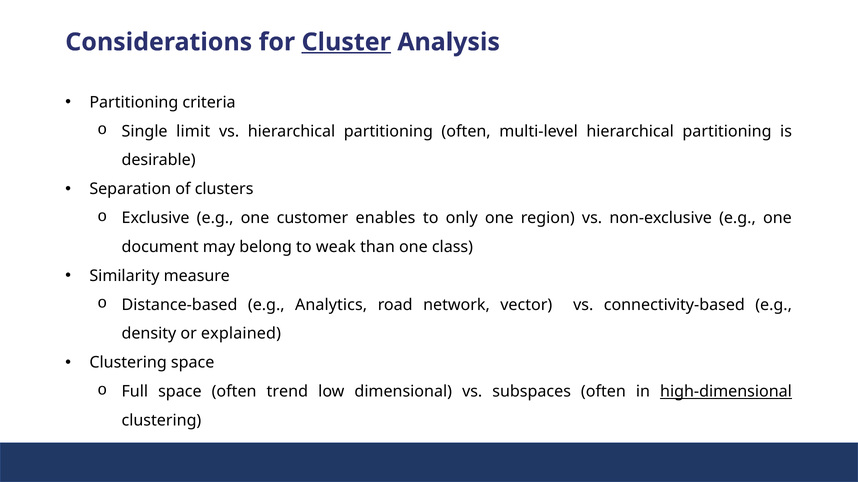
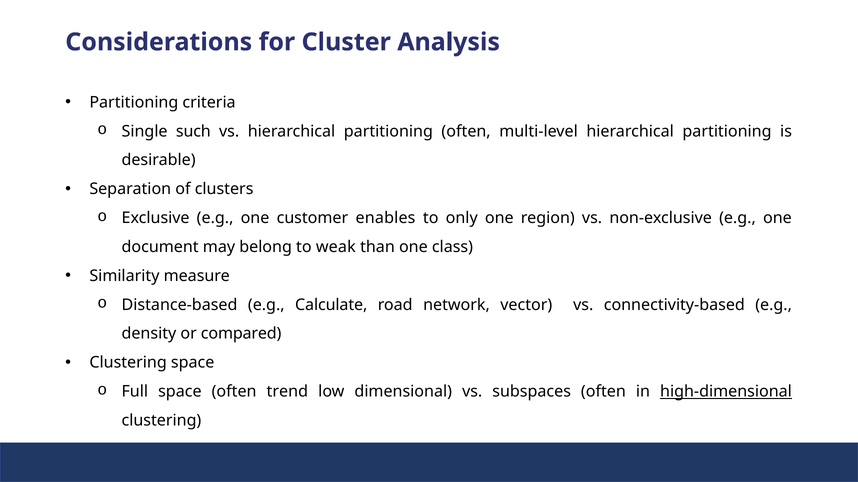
Cluster underline: present -> none
limit: limit -> such
Analytics: Analytics -> Calculate
explained: explained -> compared
